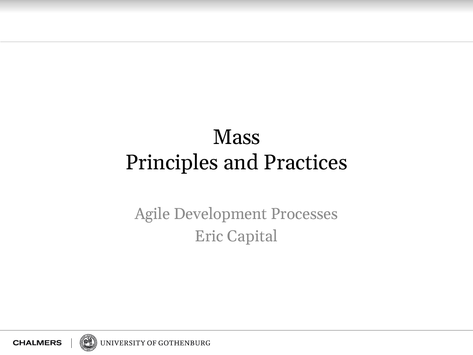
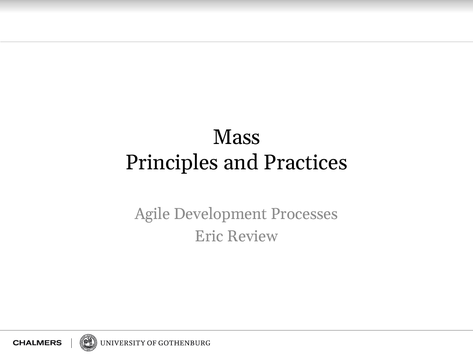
Capital: Capital -> Review
